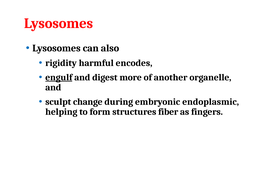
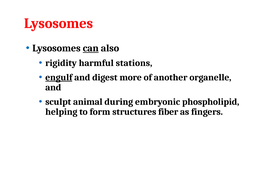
can underline: none -> present
encodes: encodes -> stations
change: change -> animal
endoplasmic: endoplasmic -> phospholipid
